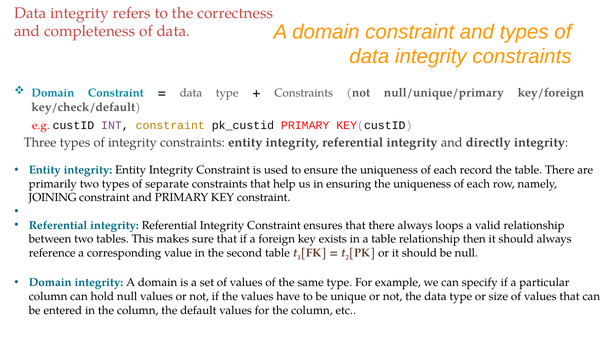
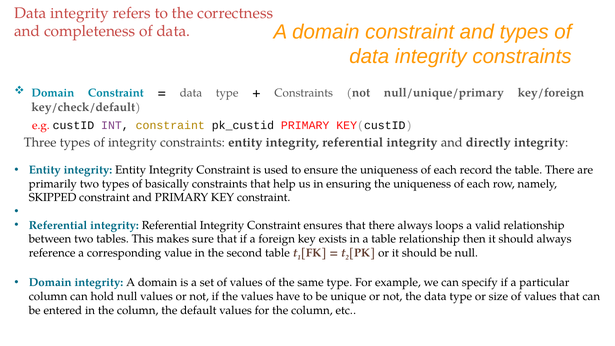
separate: separate -> basically
JOINING: JOINING -> SKIPPED
